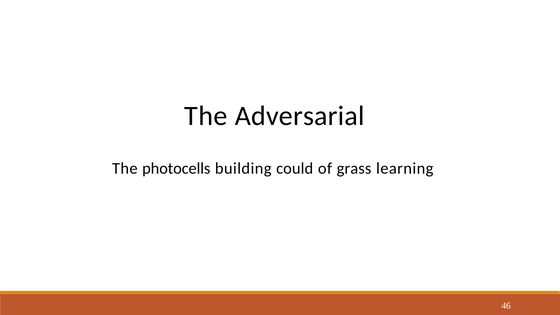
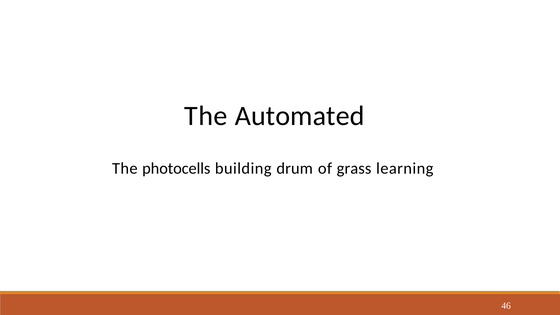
Adversarial: Adversarial -> Automated
could: could -> drum
